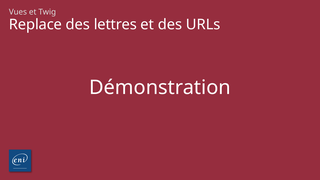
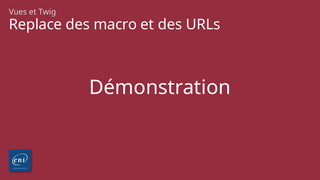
lettres: lettres -> macro
